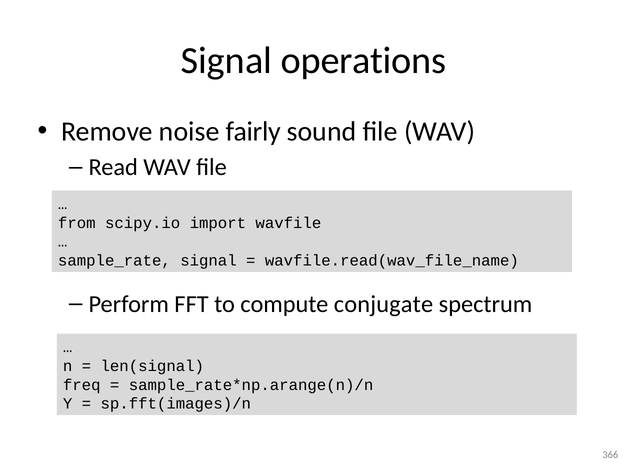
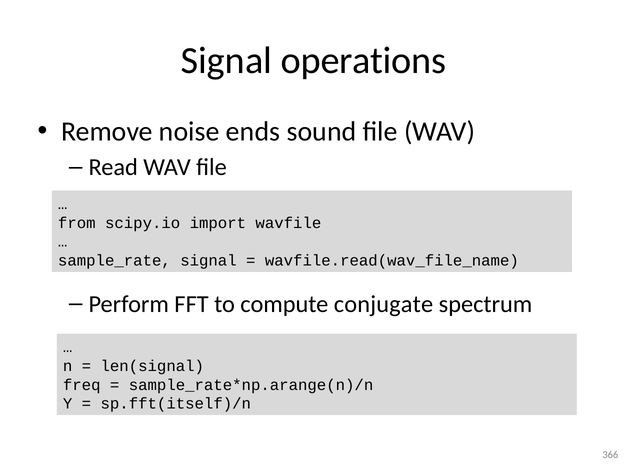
fairly: fairly -> ends
sp.fft(images)/n: sp.fft(images)/n -> sp.fft(itself)/n
